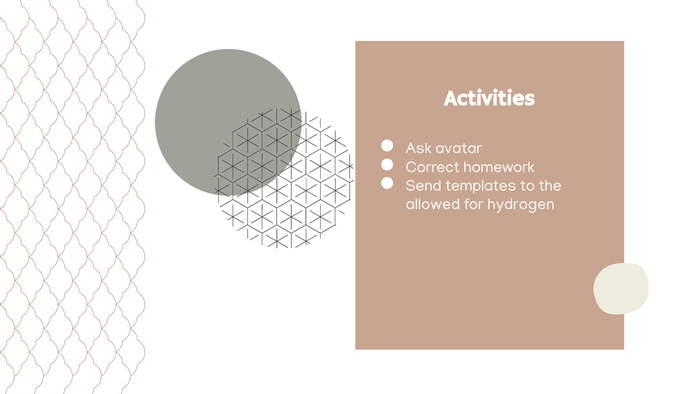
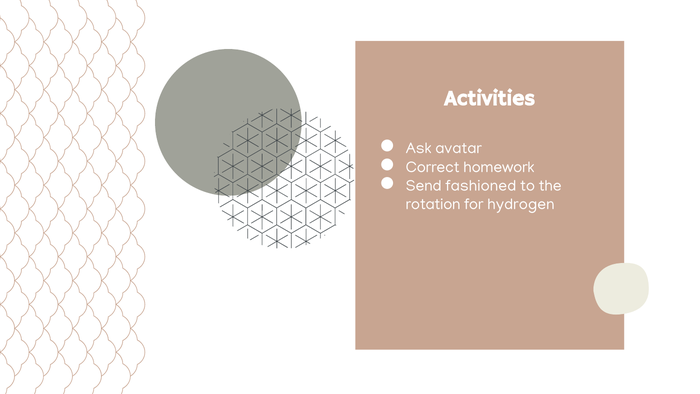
templates: templates -> fashioned
allowed: allowed -> rotation
